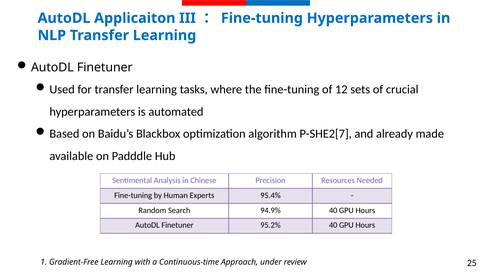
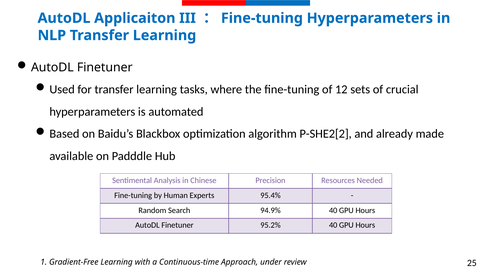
P-SHE2[7: P-SHE2[7 -> P-SHE2[2
